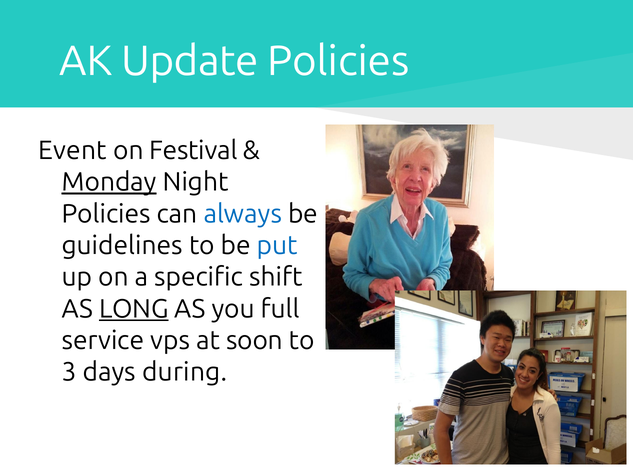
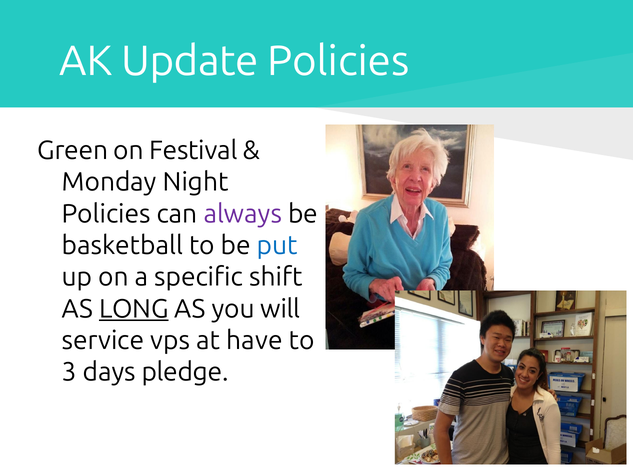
Event: Event -> Green
Monday underline: present -> none
always colour: blue -> purple
guidelines: guidelines -> basketball
full: full -> will
soon: soon -> have
during: during -> pledge
